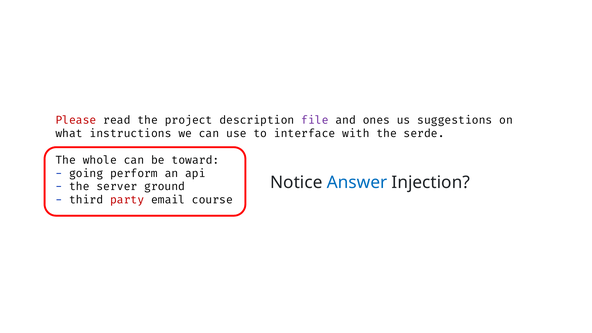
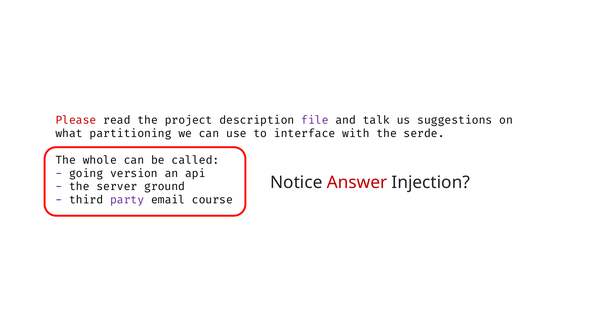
ones: ones -> talk
instructions: instructions -> partitioning
toward: toward -> called
perform: perform -> version
Answer colour: blue -> red
party colour: red -> purple
